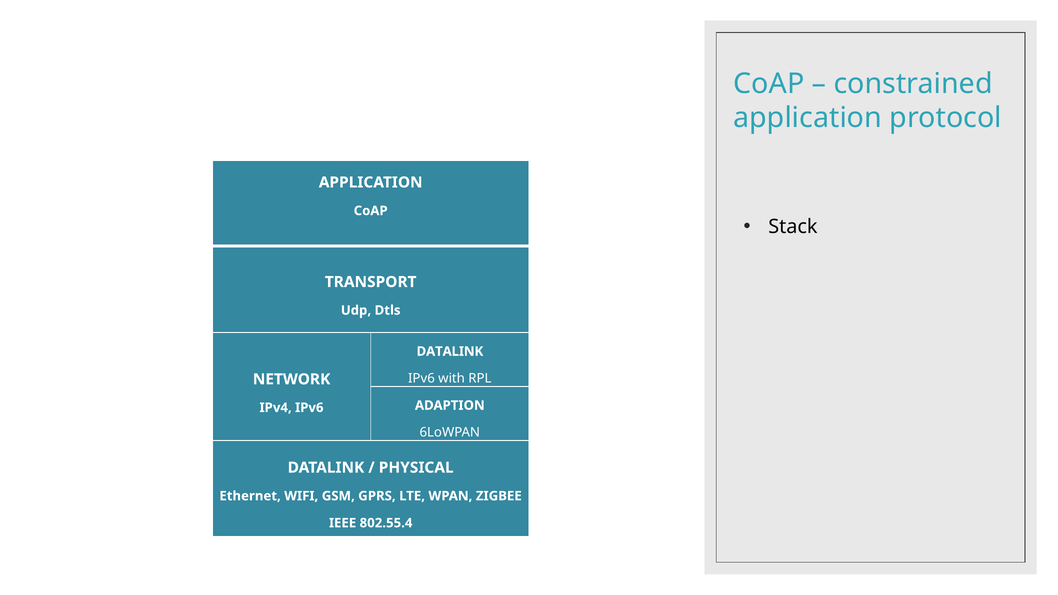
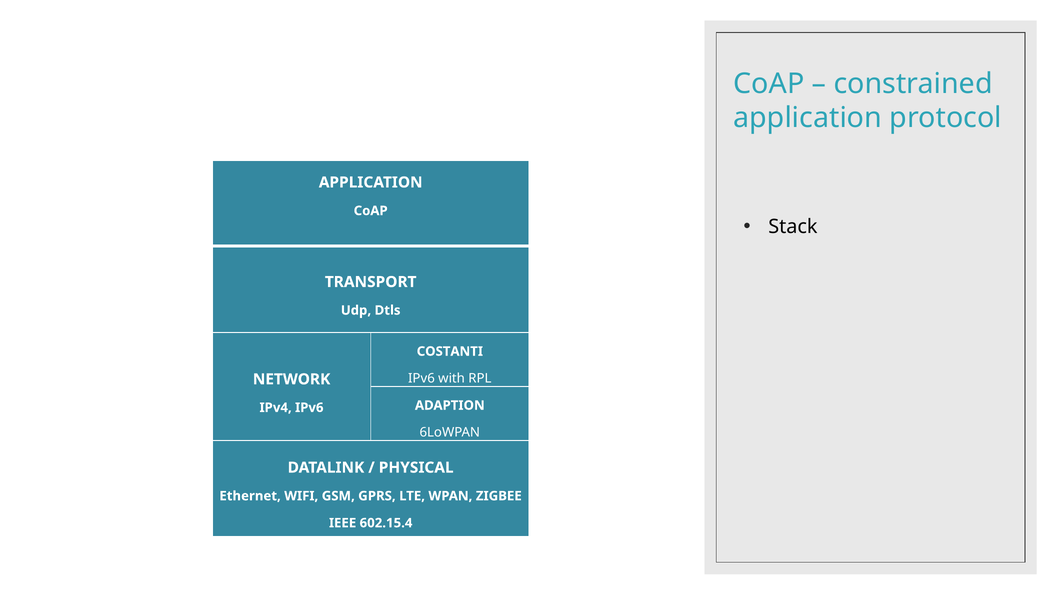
DATALINK at (450, 351): DATALINK -> COSTANTI
802.55.4: 802.55.4 -> 602.15.4
